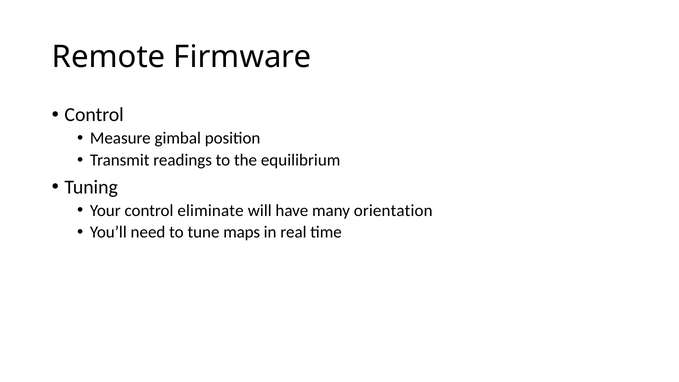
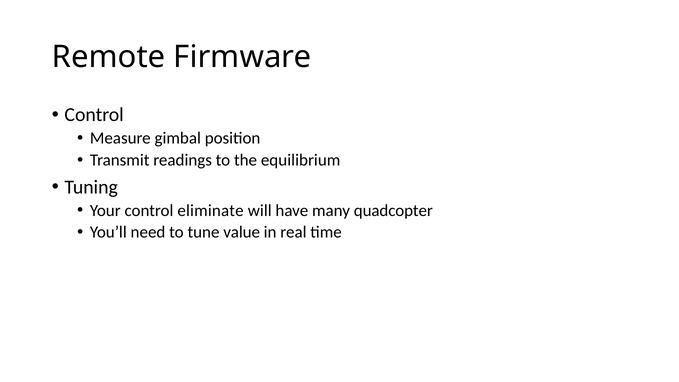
orientation: orientation -> quadcopter
maps: maps -> value
